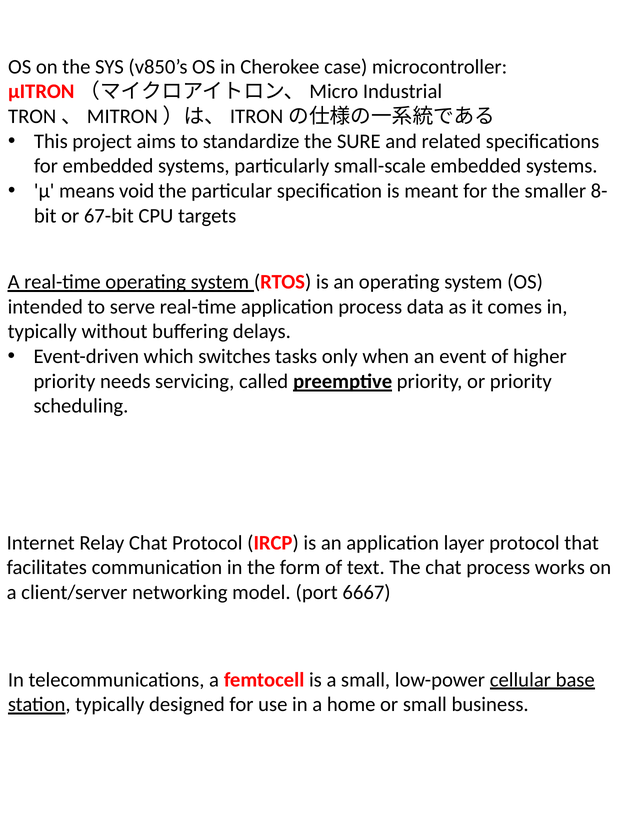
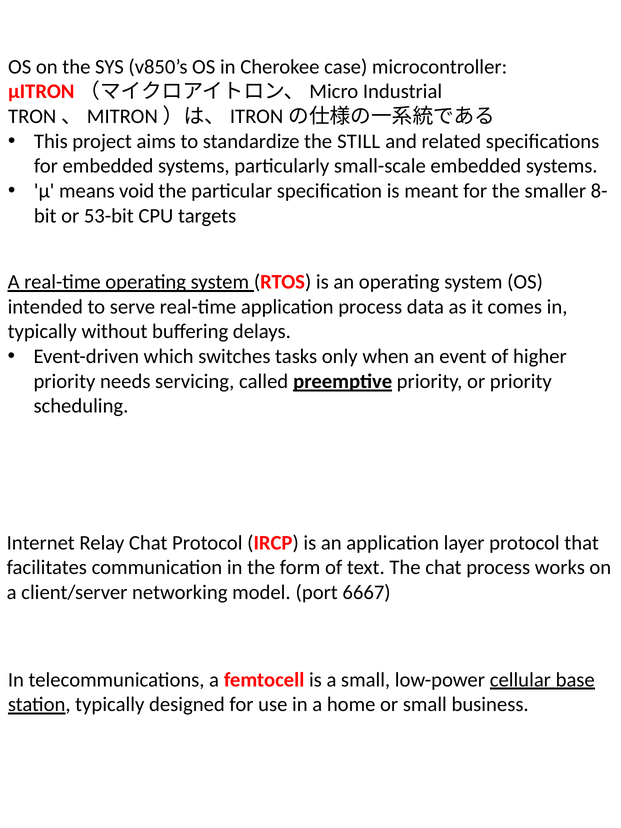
SURE: SURE -> STILL
67-bit: 67-bit -> 53-bit
